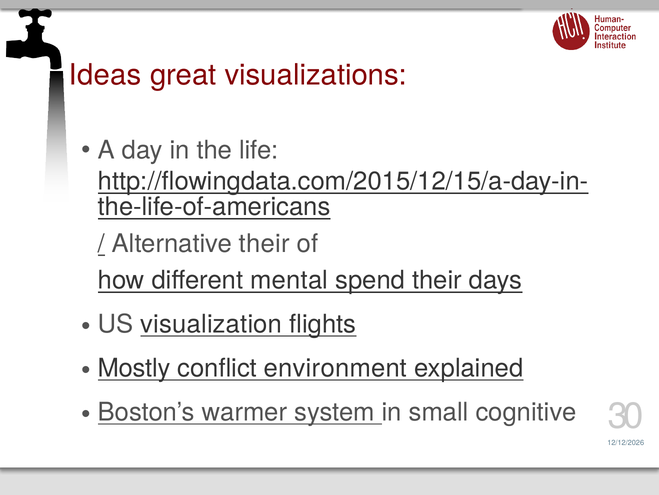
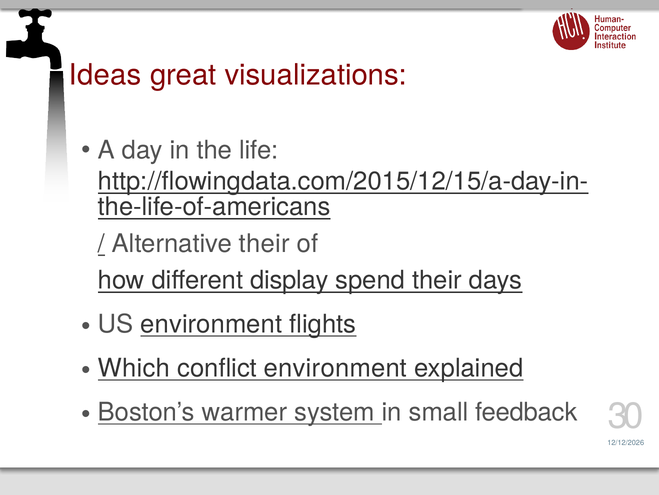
mental: mental -> display
US visualization: visualization -> environment
Mostly: Mostly -> Which
cognitive: cognitive -> feedback
